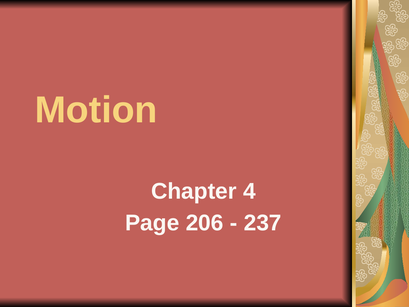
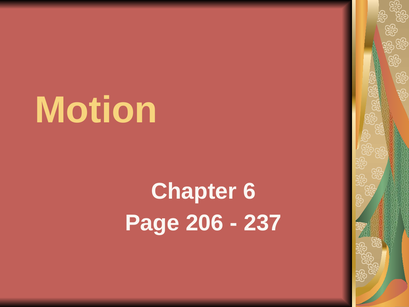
4: 4 -> 6
